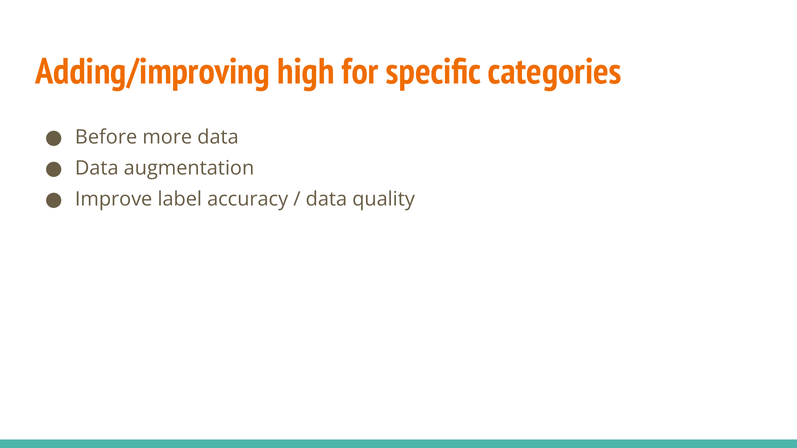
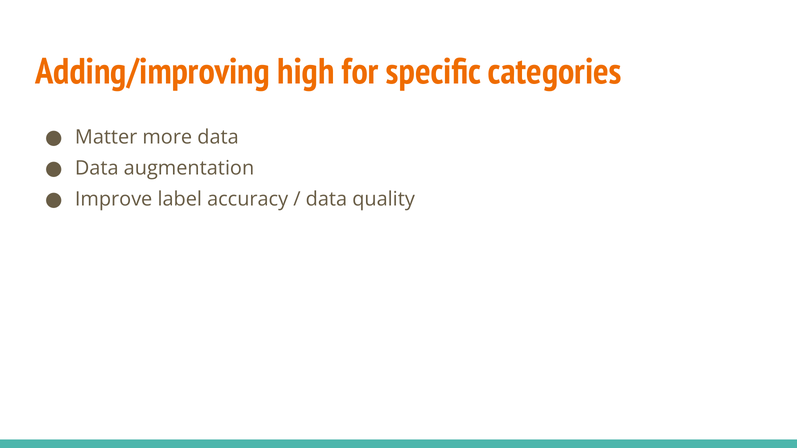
Before: Before -> Matter
